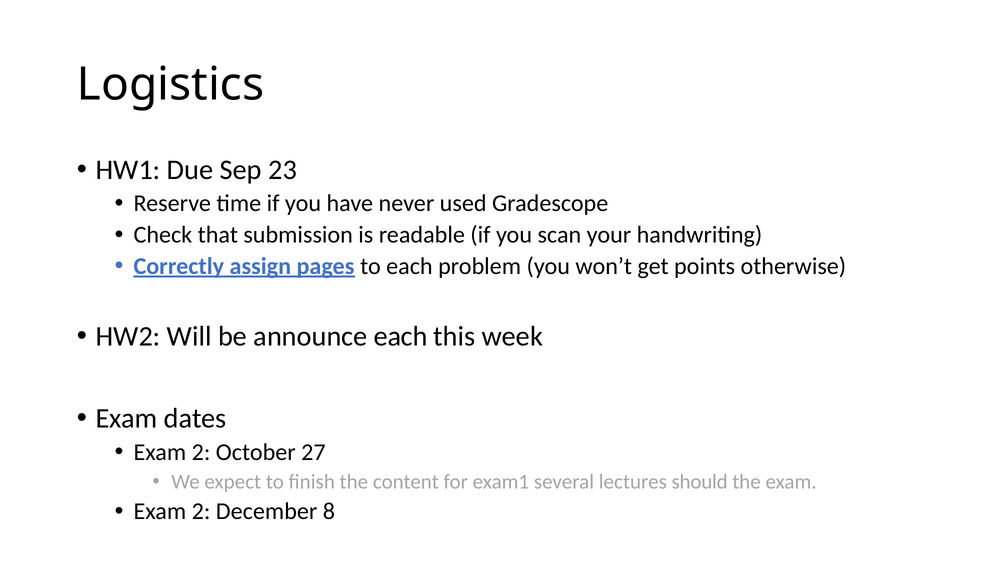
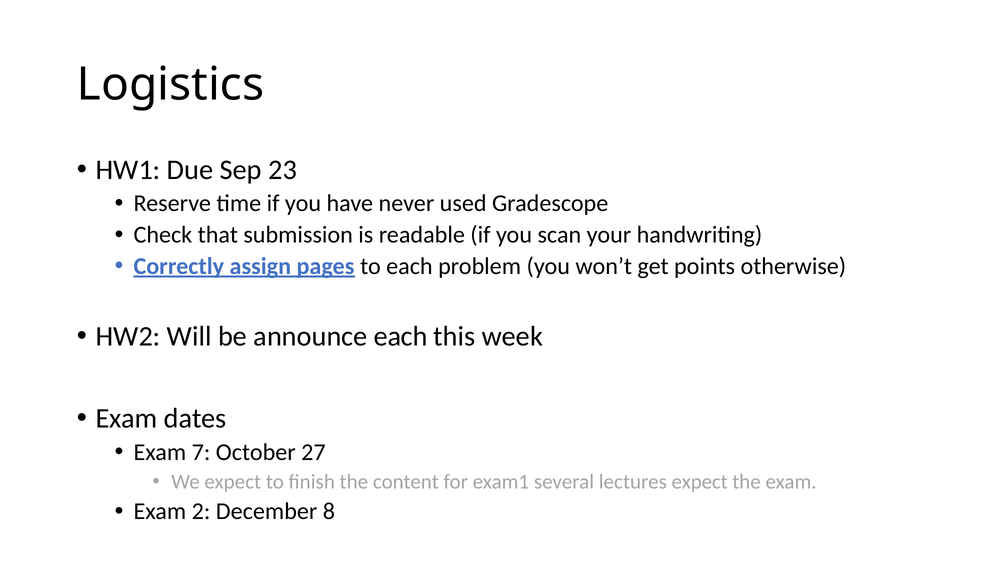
2 at (201, 452): 2 -> 7
lectures should: should -> expect
